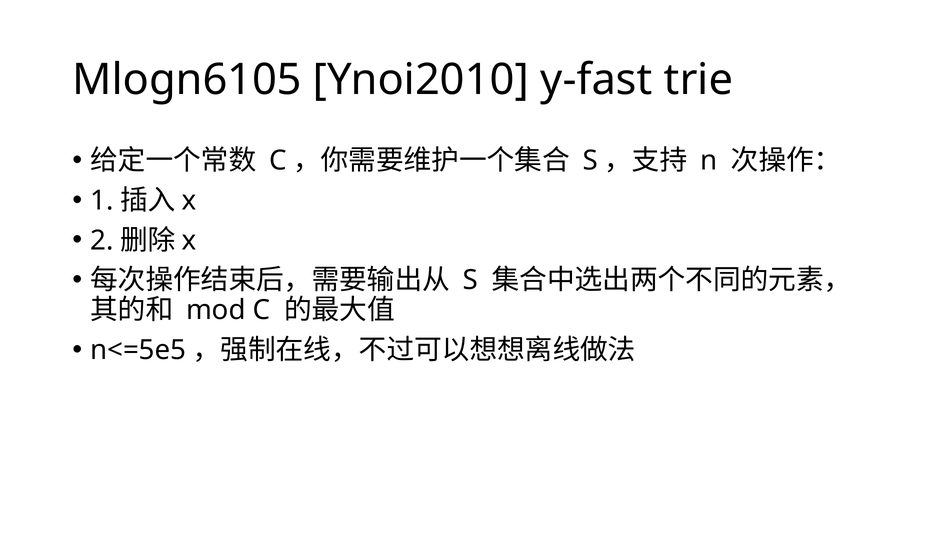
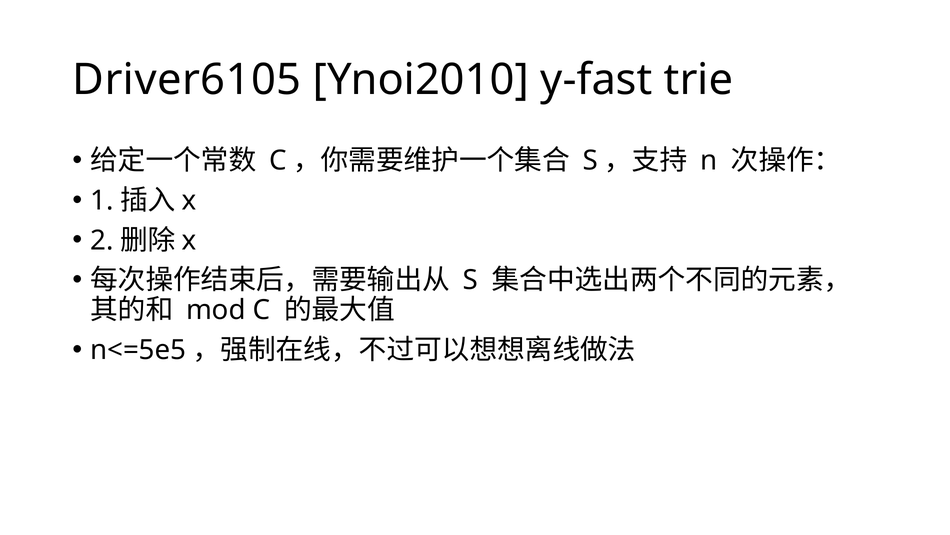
Mlogn6105: Mlogn6105 -> Driver6105
